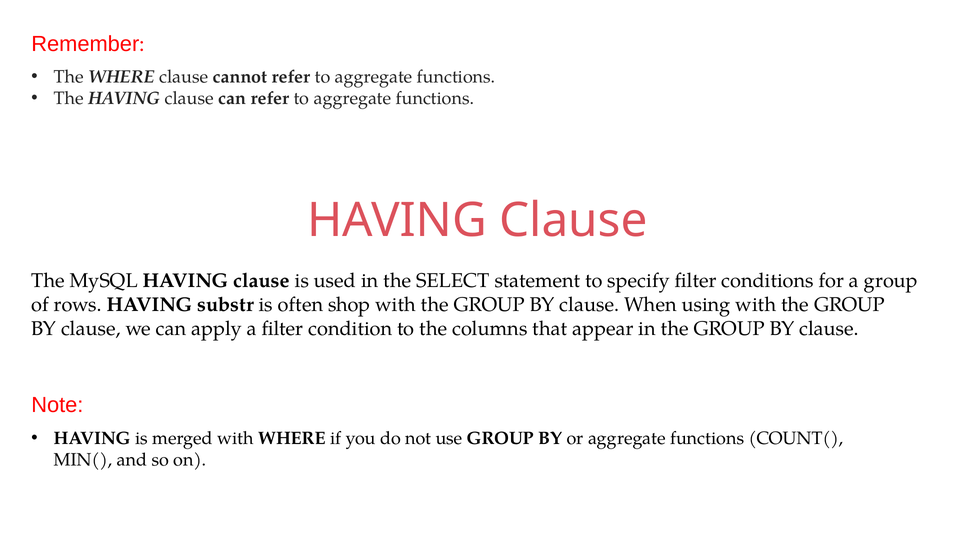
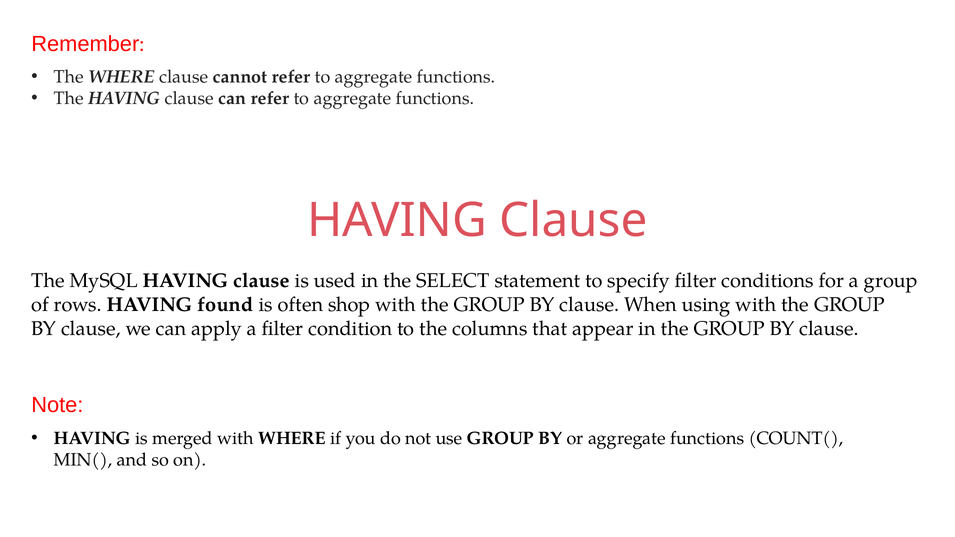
substr: substr -> found
